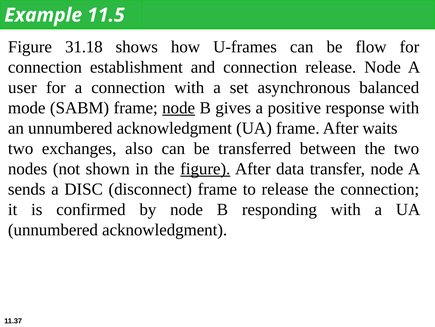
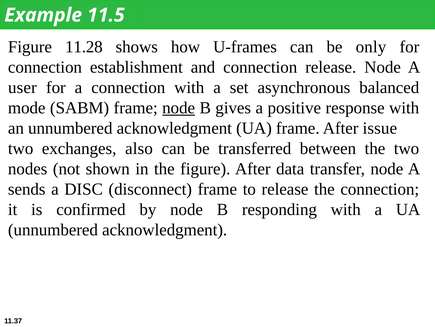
31.18: 31.18 -> 11.28
flow: flow -> only
waits: waits -> issue
figure at (205, 169) underline: present -> none
